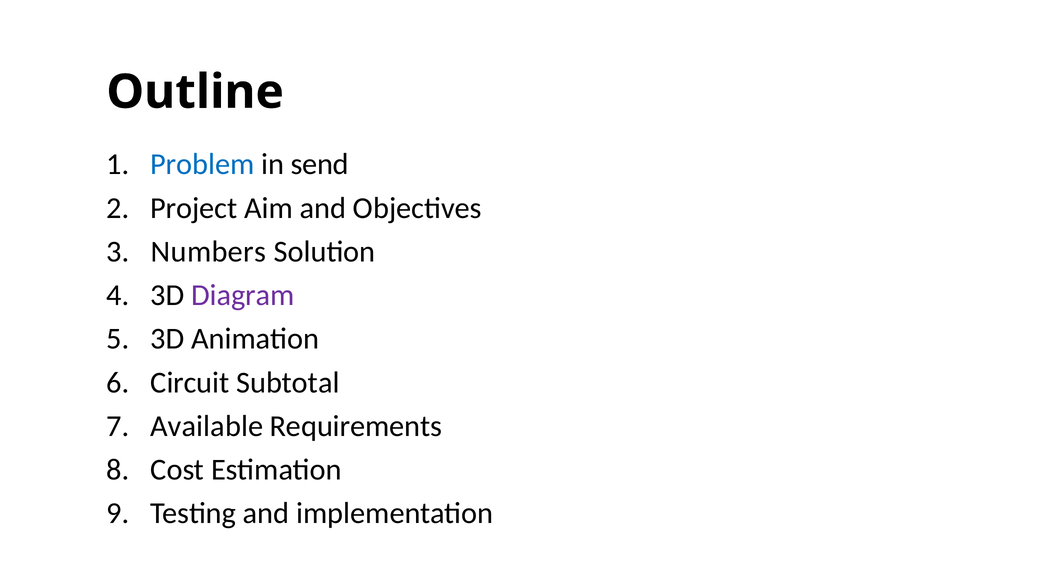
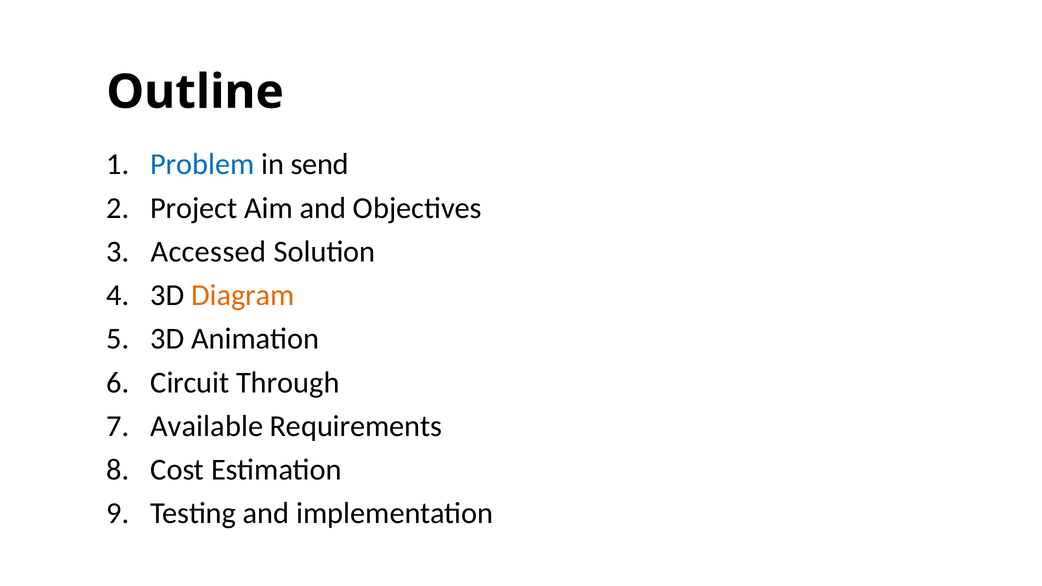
Numbers: Numbers -> Accessed
Diagram colour: purple -> orange
Subtotal: Subtotal -> Through
